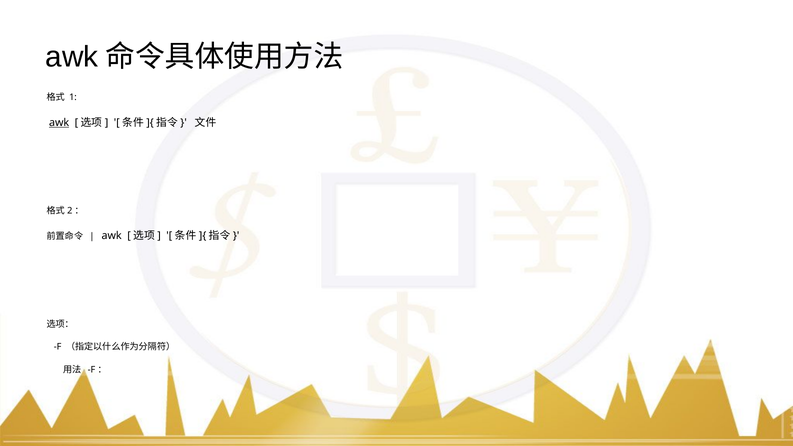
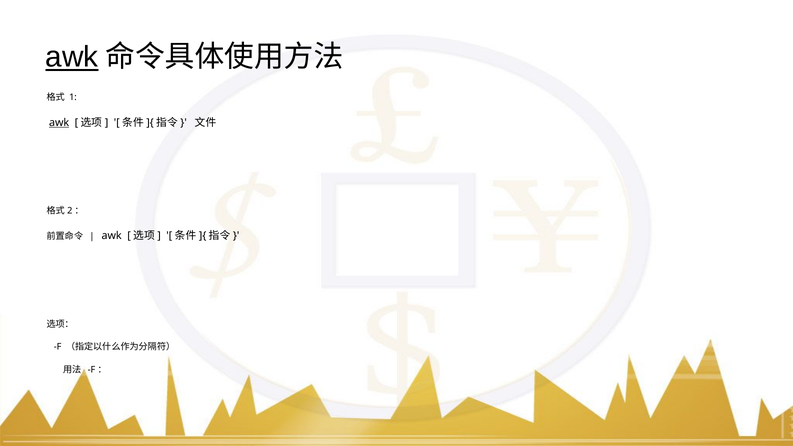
awk at (72, 57) underline: none -> present
